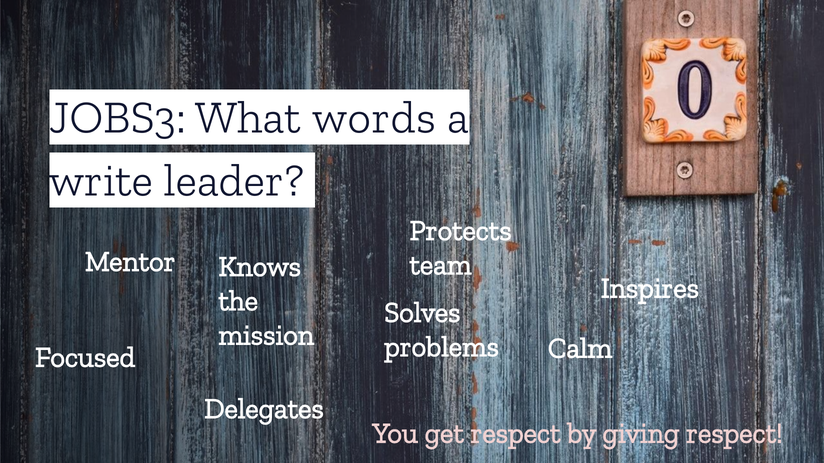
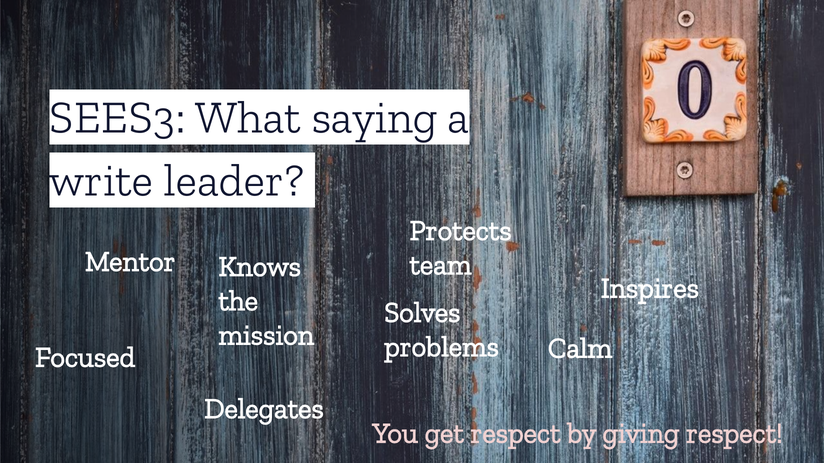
JOBS3: JOBS3 -> SEES3
words: words -> saying
